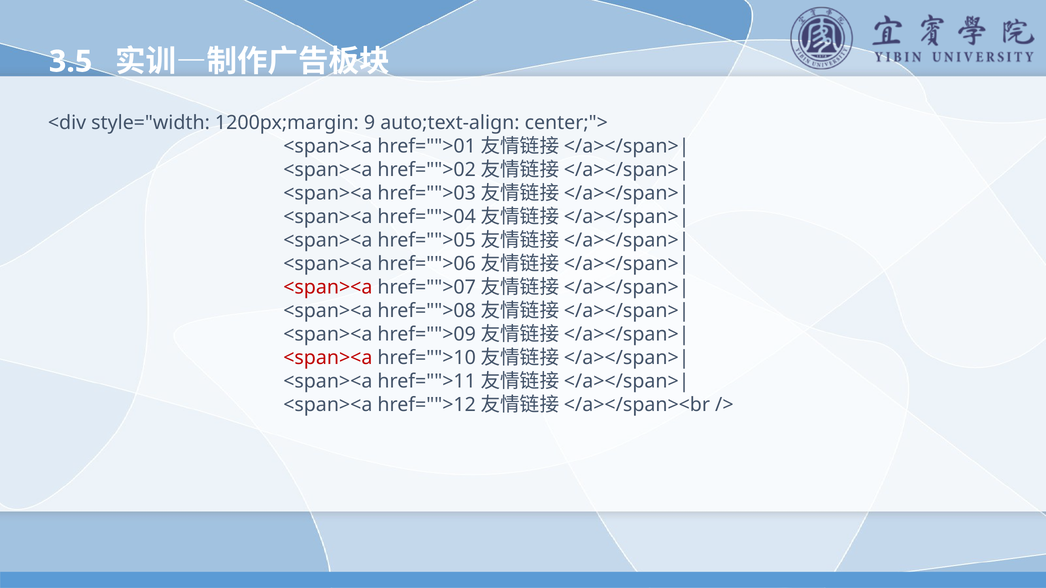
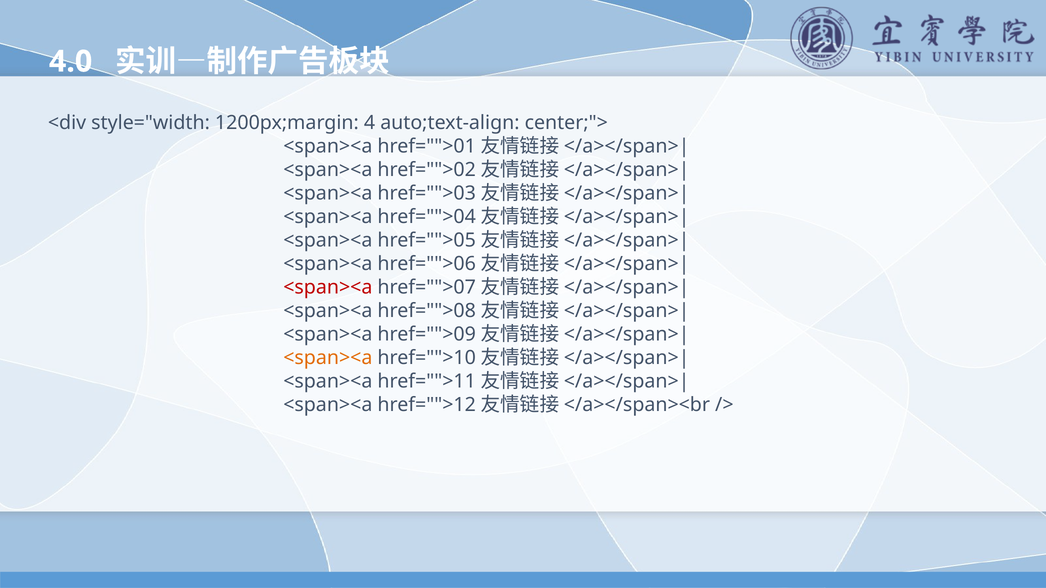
3.5: 3.5 -> 4.0
9: 9 -> 4
<span><a at (328, 358) colour: red -> orange
